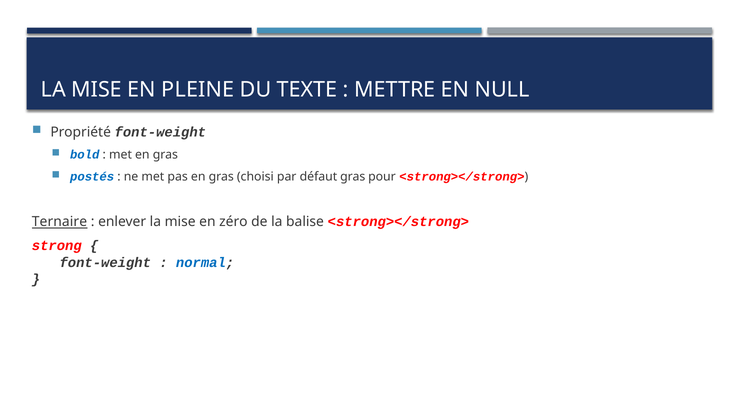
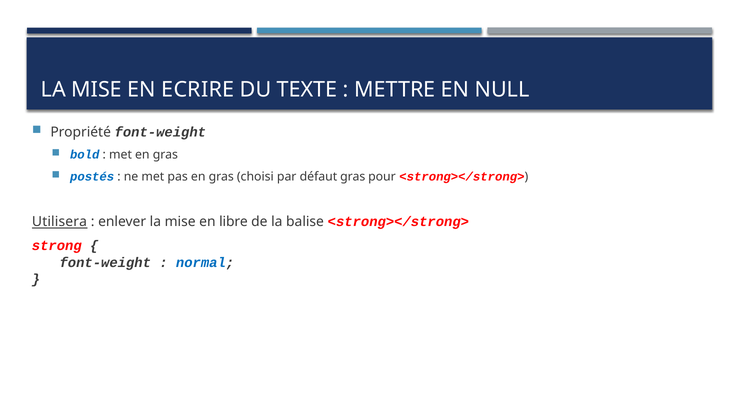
PLEINE: PLEINE -> ECRIRE
Ternaire: Ternaire -> Utilisera
zéro: zéro -> libre
